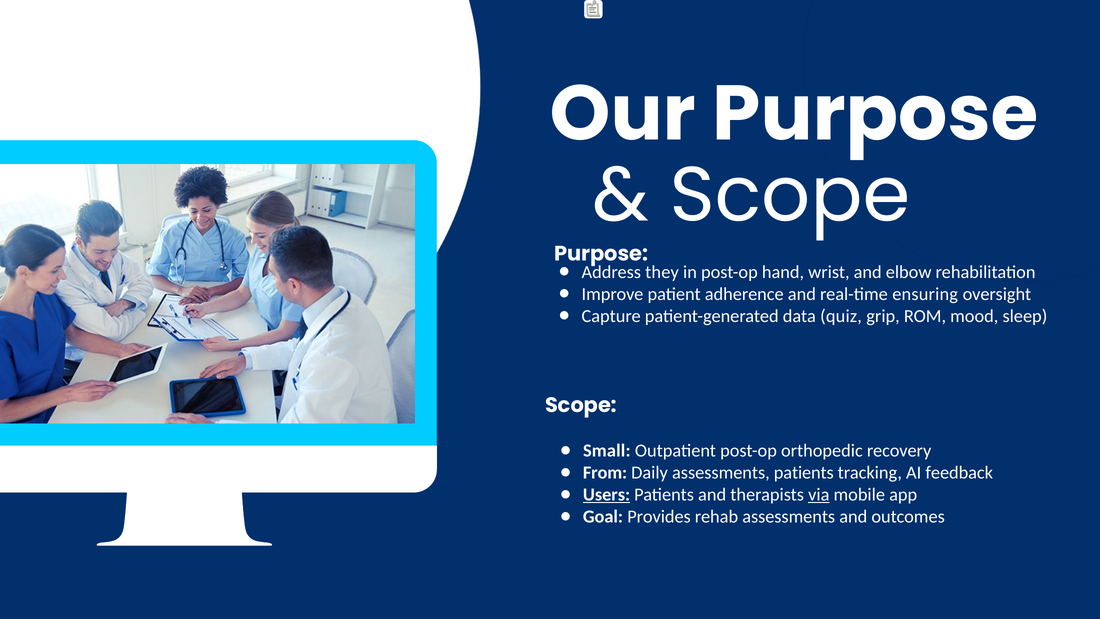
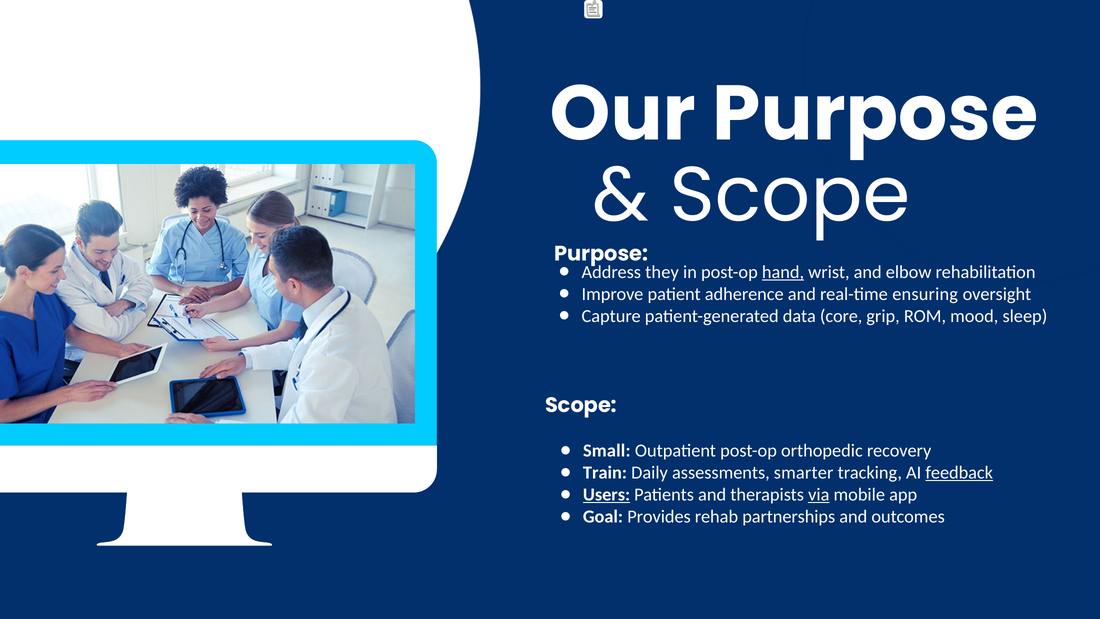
hand underline: none -> present
quiz: quiz -> core
From: From -> Train
assessments patients: patients -> smarter
feedback underline: none -> present
rehab assessments: assessments -> partnerships
